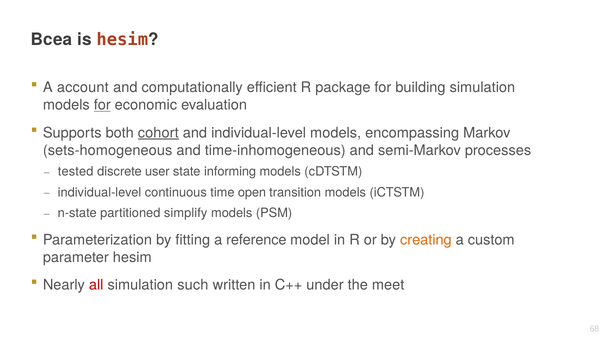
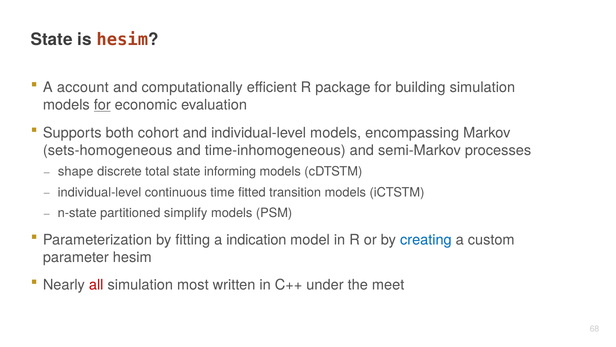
Bcea at (52, 40): Bcea -> State
cohort underline: present -> none
tested: tested -> shape
user: user -> total
open: open -> fitted
reference: reference -> indication
creating colour: orange -> blue
such: such -> most
